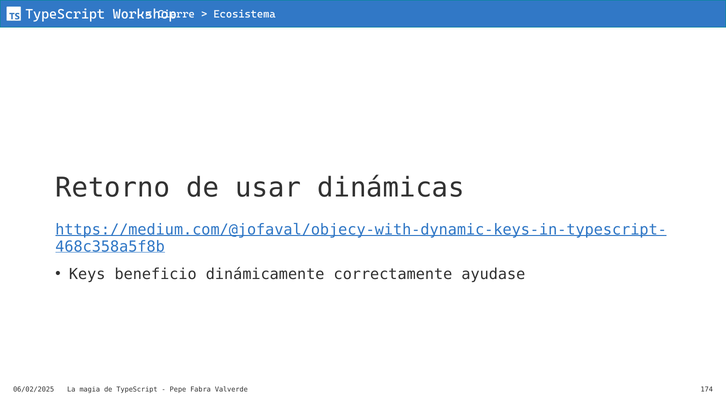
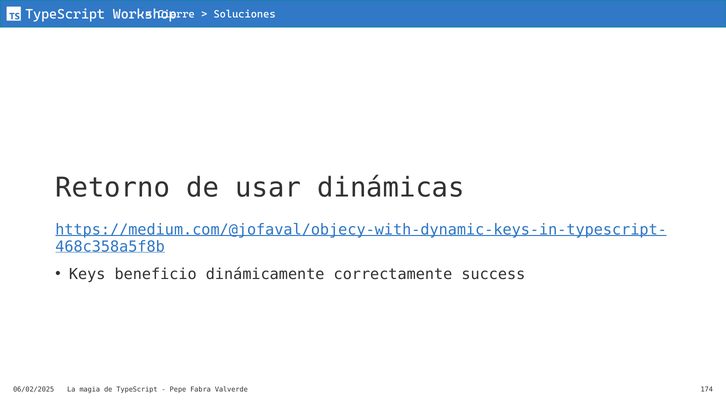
Ecosistema: Ecosistema -> Soluciones
ayudase: ayudase -> success
